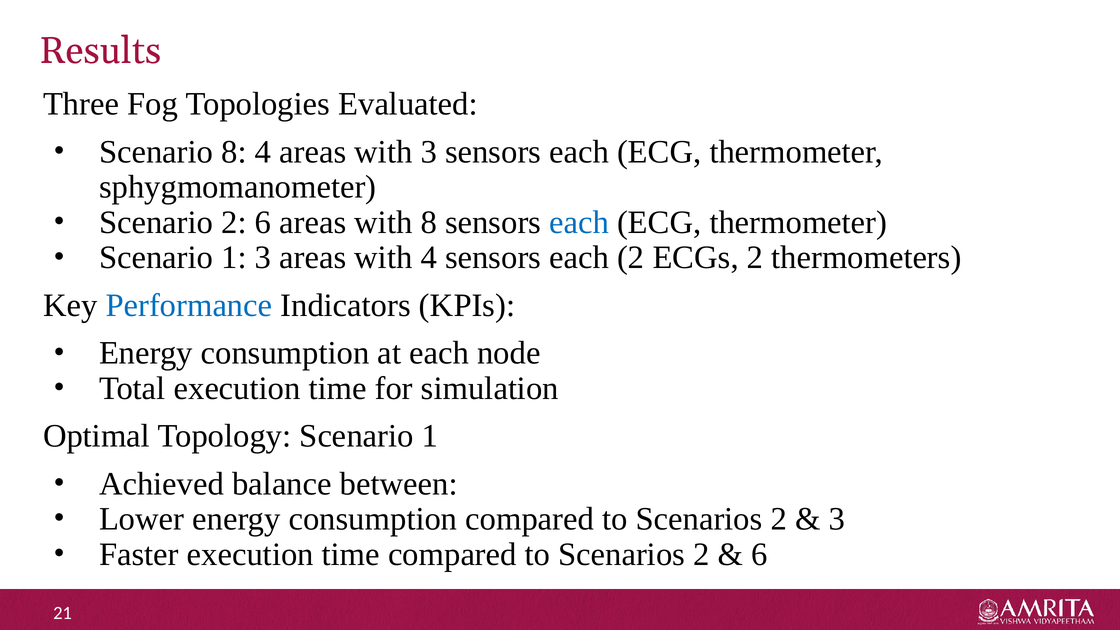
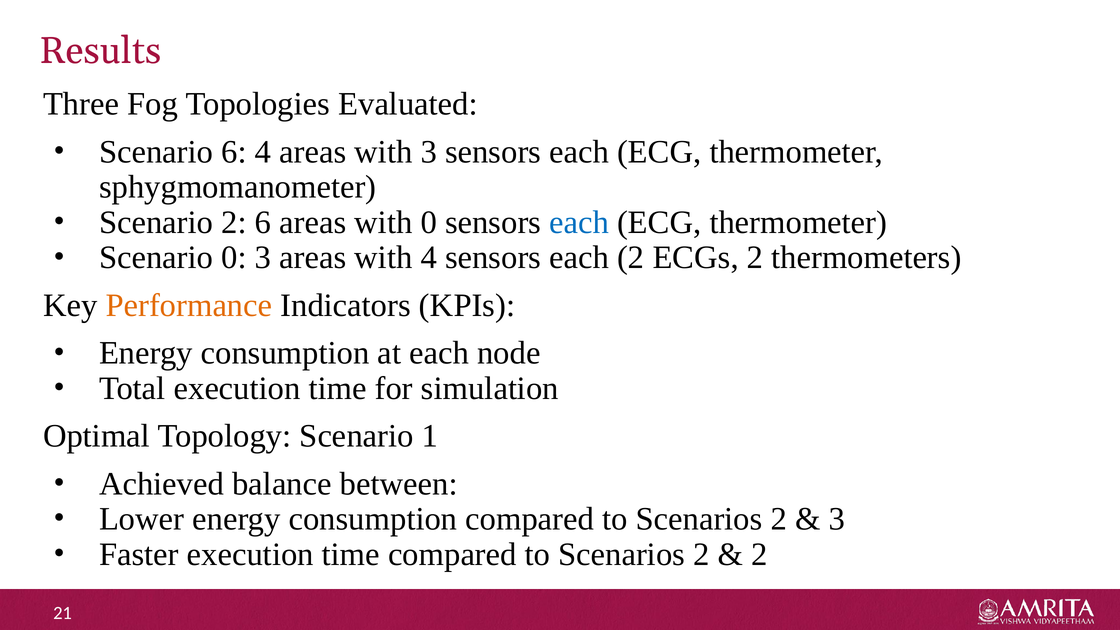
Scenario 8: 8 -> 6
with 8: 8 -> 0
1 at (234, 258): 1 -> 0
Performance colour: blue -> orange
6 at (759, 554): 6 -> 2
